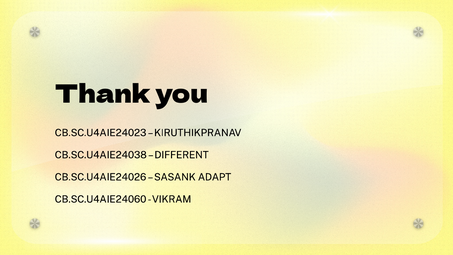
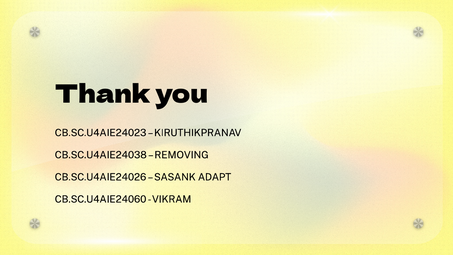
DIFFERENT: DIFFERENT -> REMOVING
